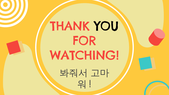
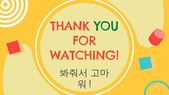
YOU colour: black -> green
